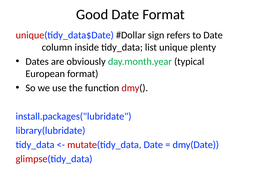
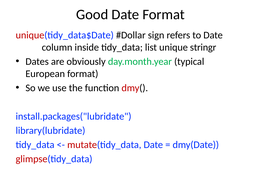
plenty: plenty -> stringr
